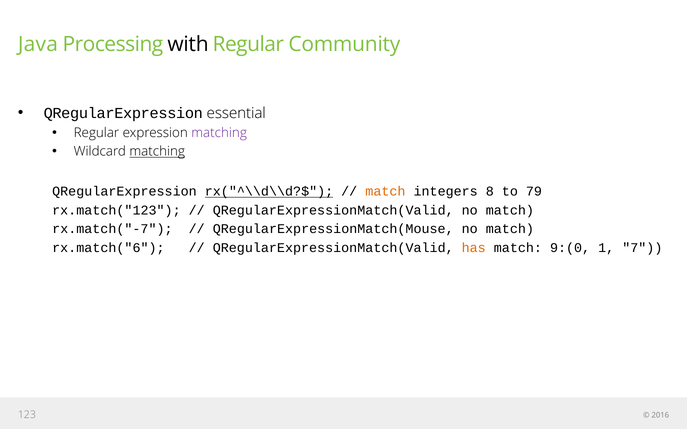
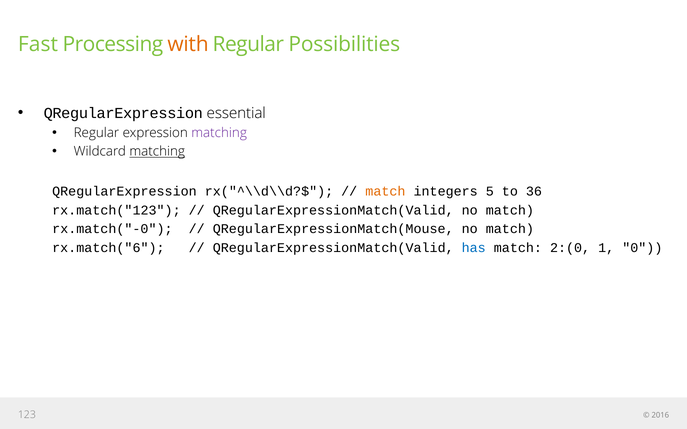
Java: Java -> Fast
with colour: black -> orange
Community: Community -> Possibilities
rx("^\\d\\d?$ underline: present -> none
8: 8 -> 5
79: 79 -> 36
rx.match("-7: rx.match("-7 -> rx.match("-0
has colour: orange -> blue
9:(0: 9:(0 -> 2:(0
7: 7 -> 0
